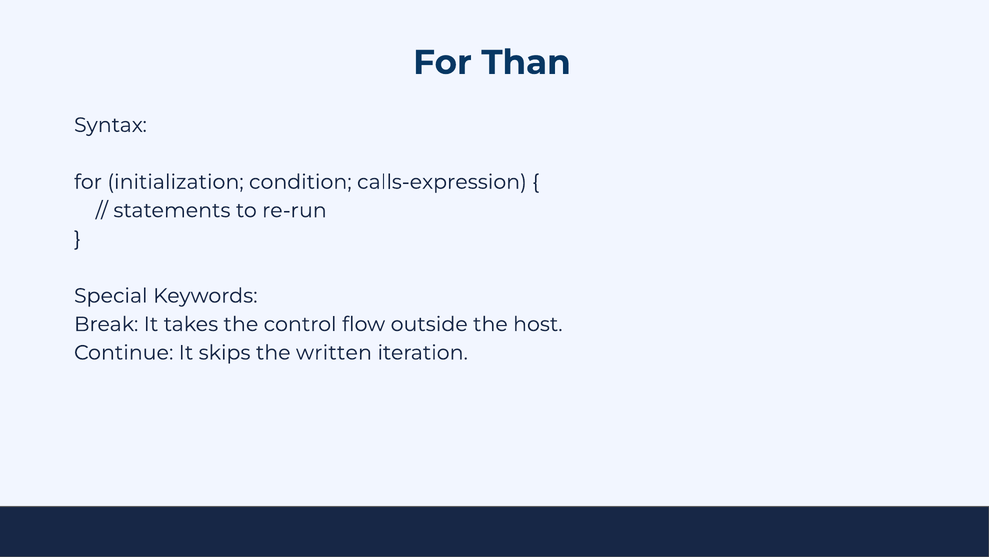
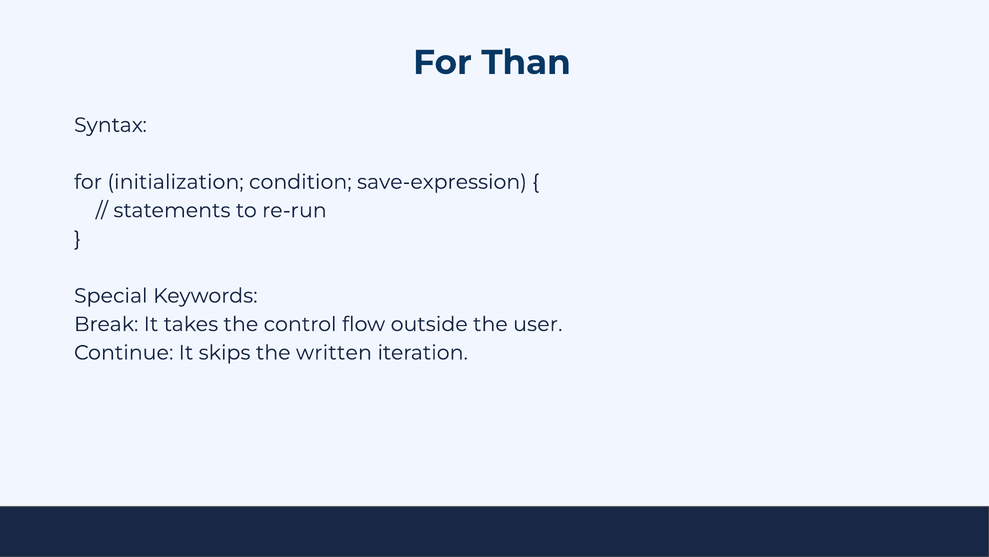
calls-expression: calls-expression -> save-expression
host: host -> user
